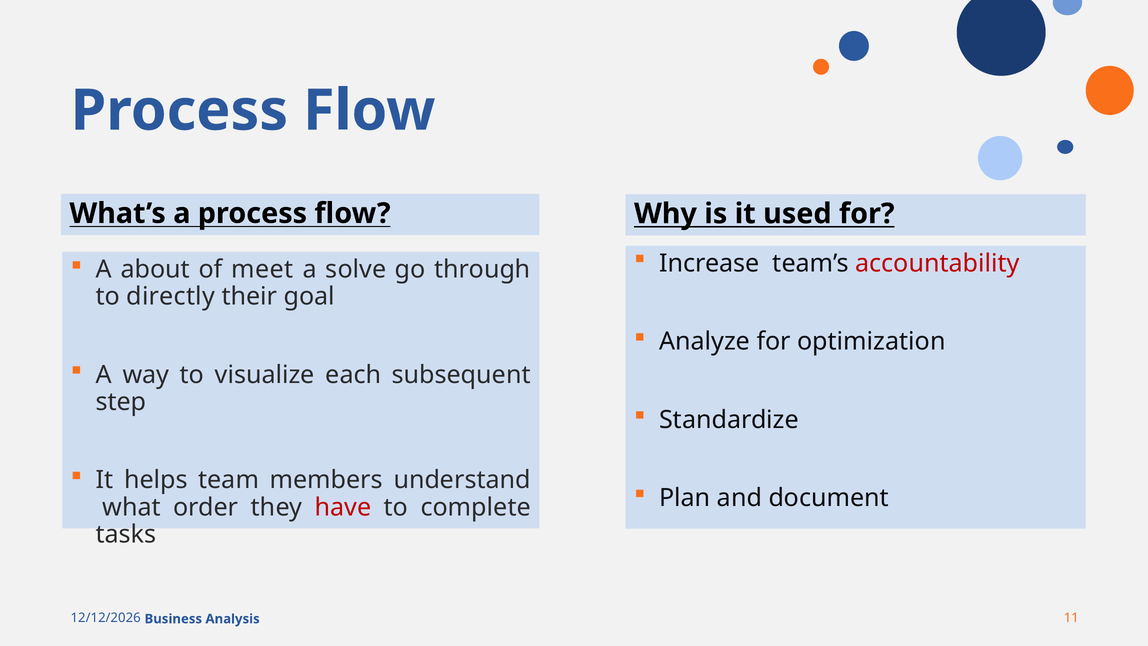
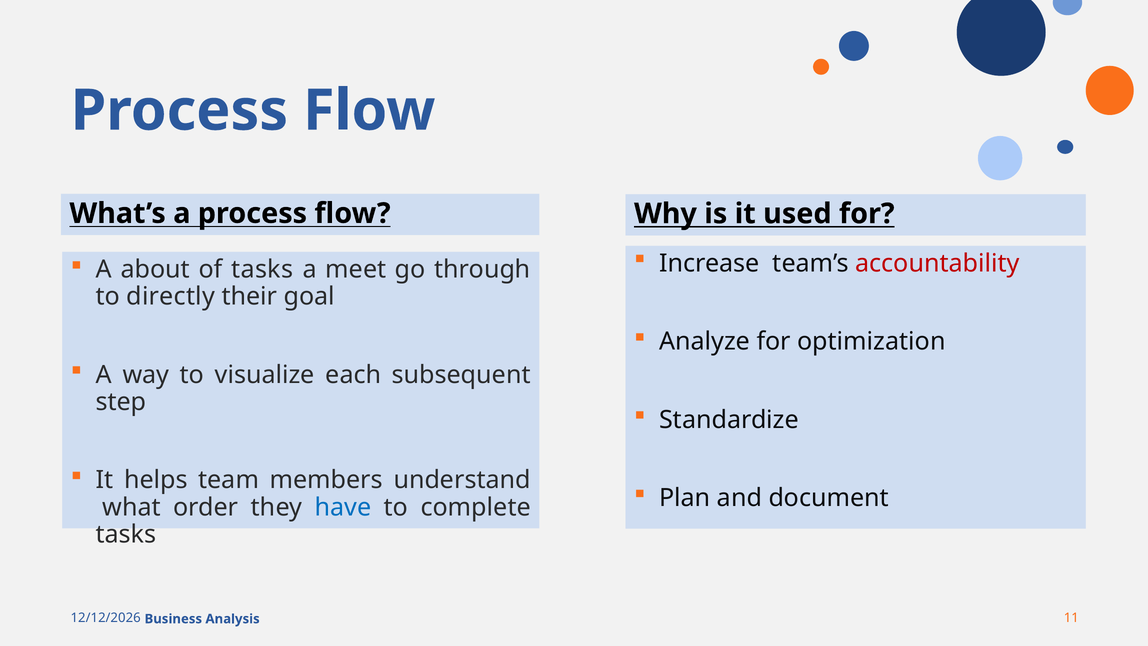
of meet: meet -> tasks
solve: solve -> meet
have colour: red -> blue
